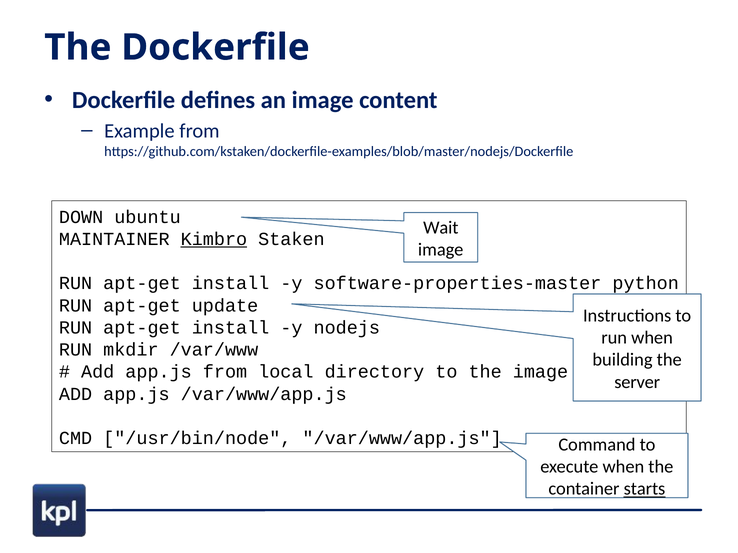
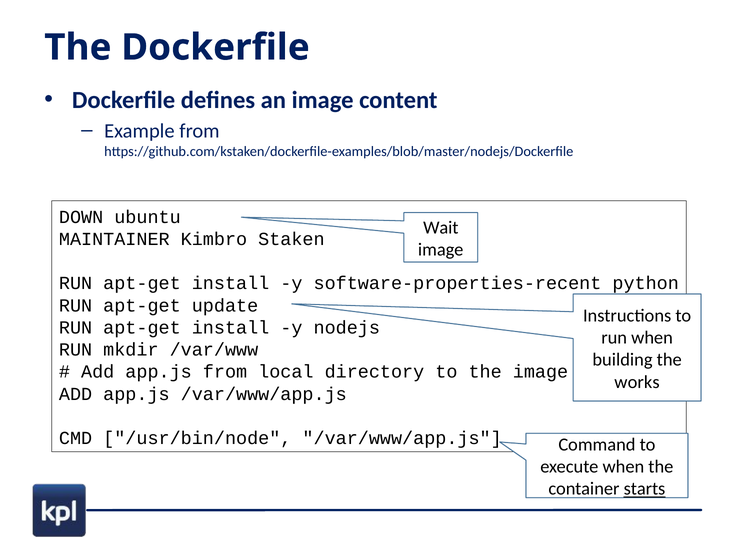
Kimbro underline: present -> none
software-properties-master: software-properties-master -> software-properties-recent
server: server -> works
